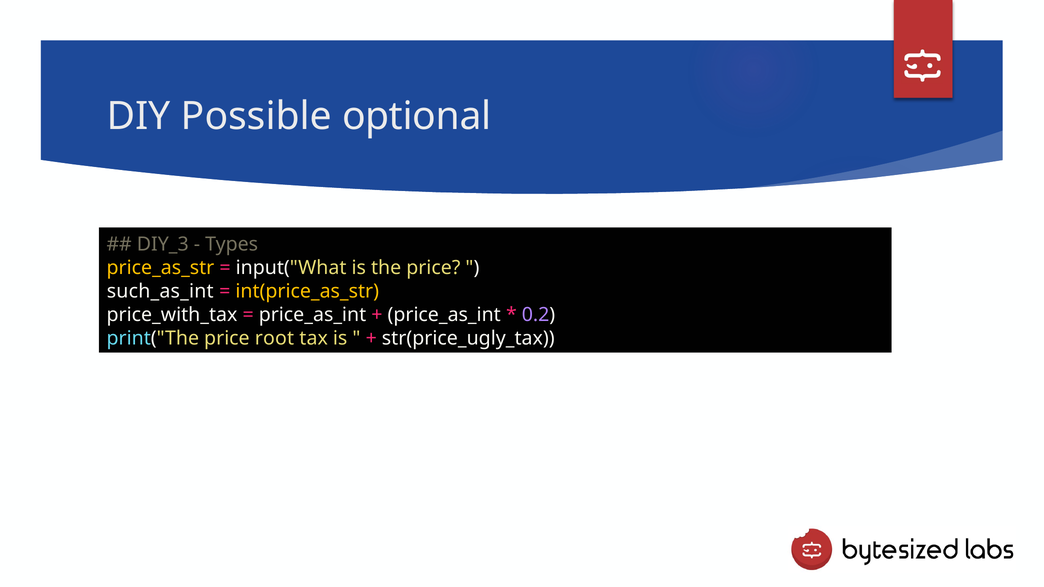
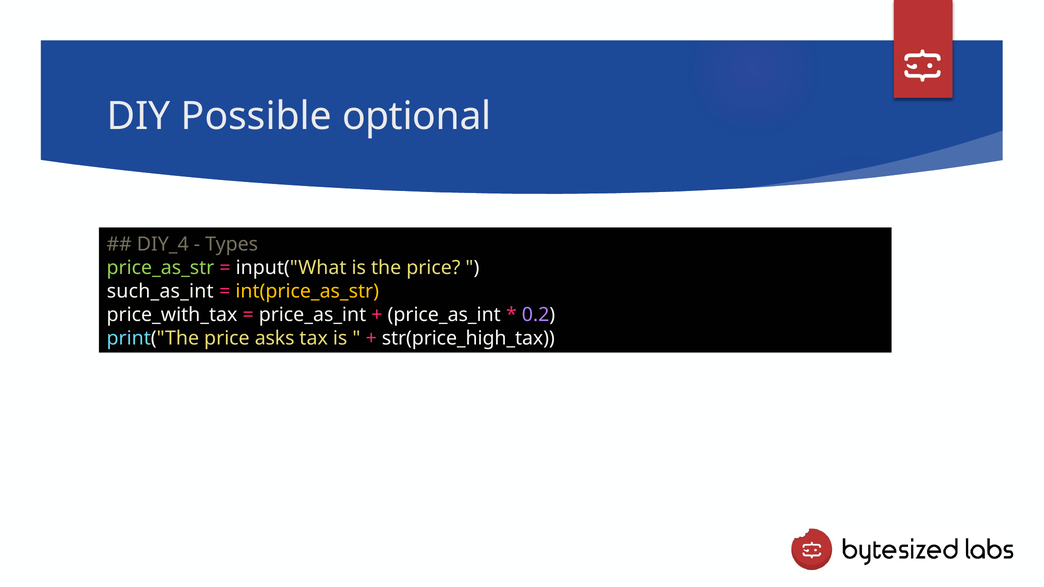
DIY_3: DIY_3 -> DIY_4
price_as_str colour: yellow -> light green
root: root -> asks
str(price_ugly_tax: str(price_ugly_tax -> str(price_high_tax
